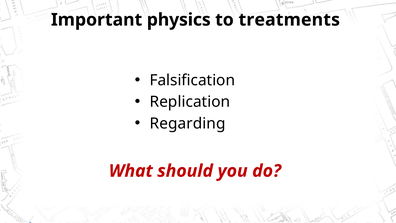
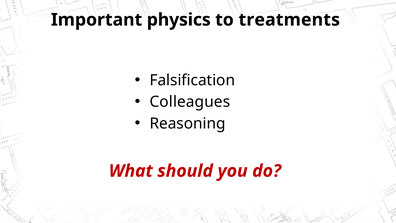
Replication: Replication -> Colleagues
Regarding: Regarding -> Reasoning
